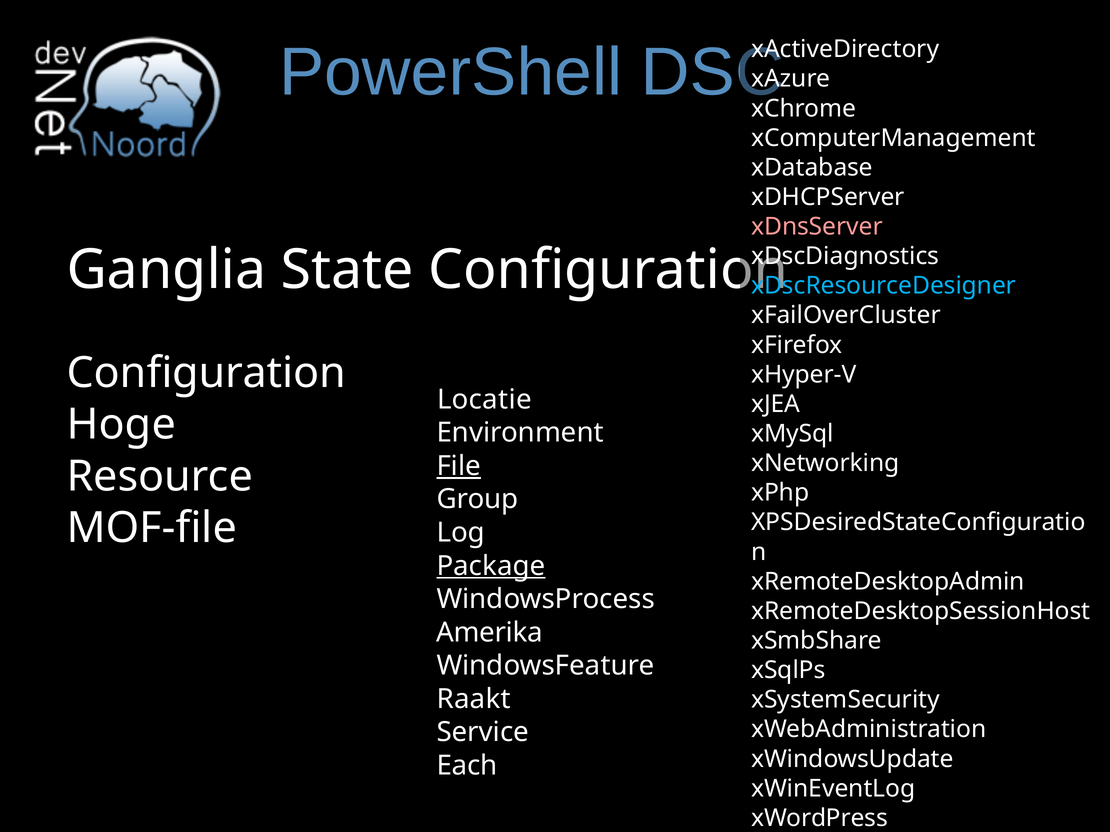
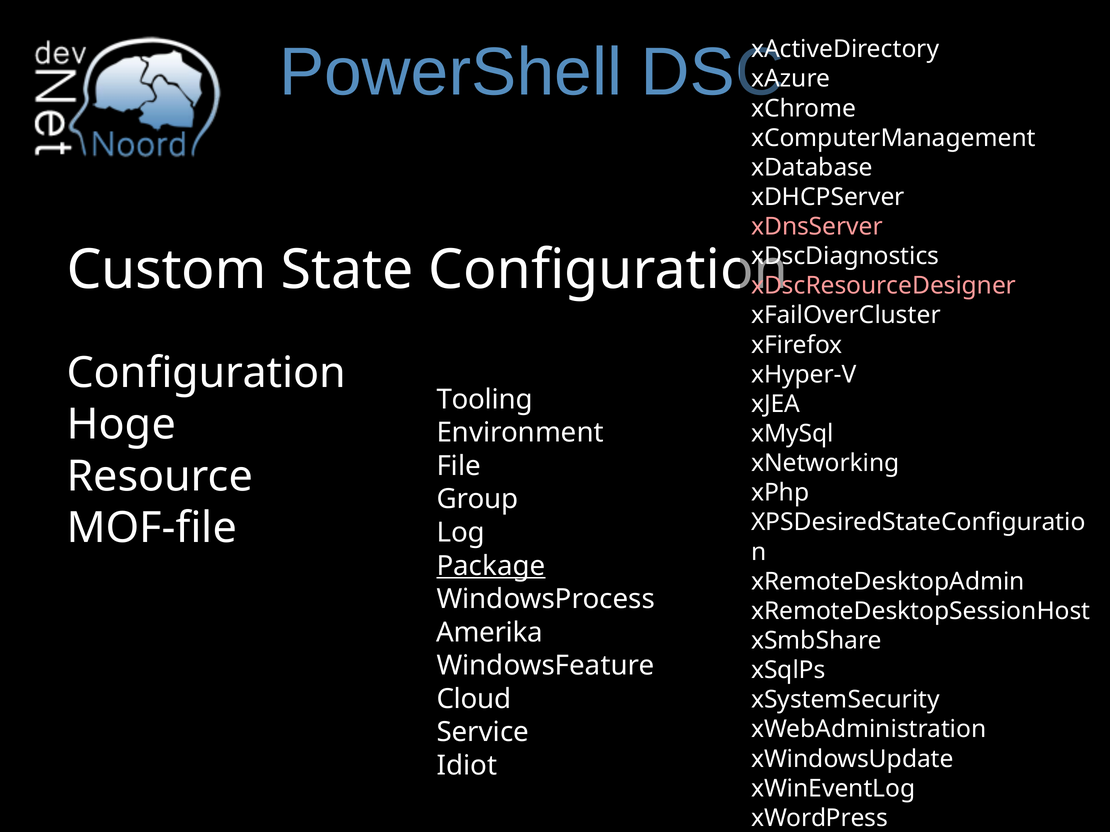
Ganglia: Ganglia -> Custom
xDscResourceDesigner colour: light blue -> pink
Locatie: Locatie -> Tooling
File underline: present -> none
Raakt: Raakt -> Cloud
Each: Each -> Idiot
